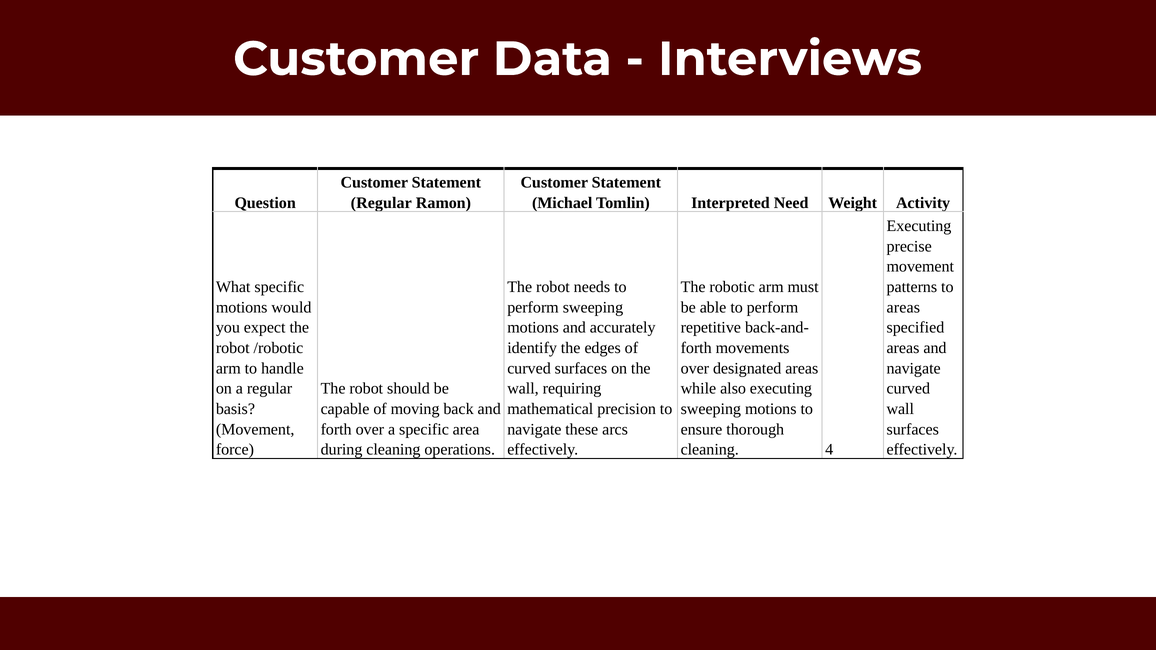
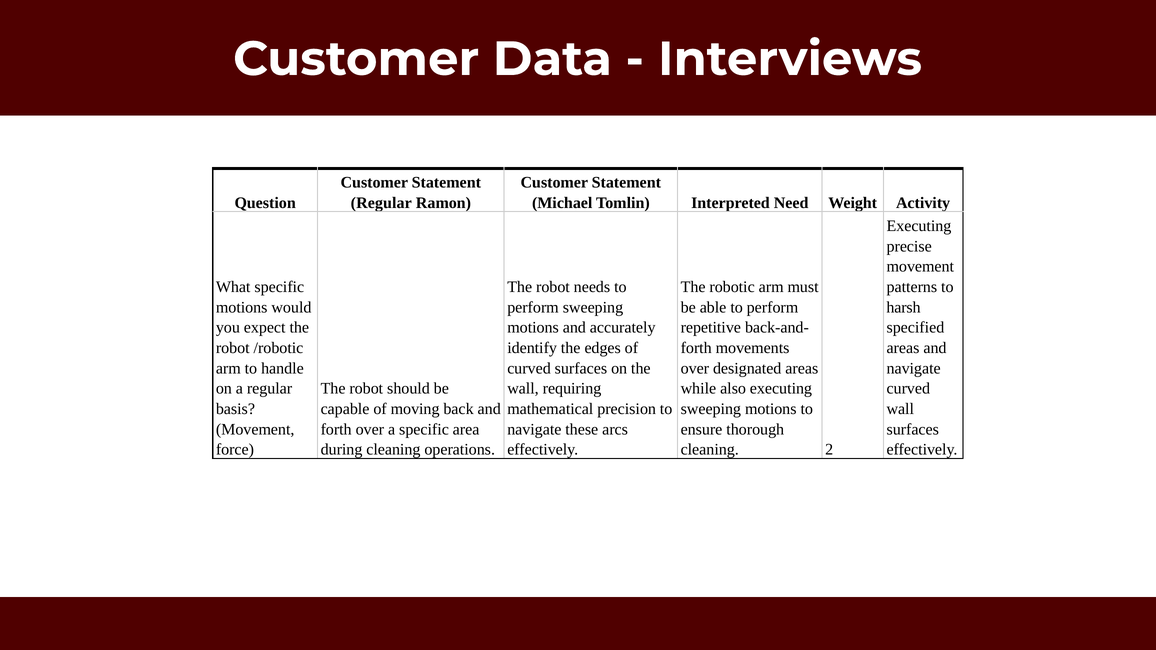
areas at (903, 307): areas -> harsh
4: 4 -> 2
